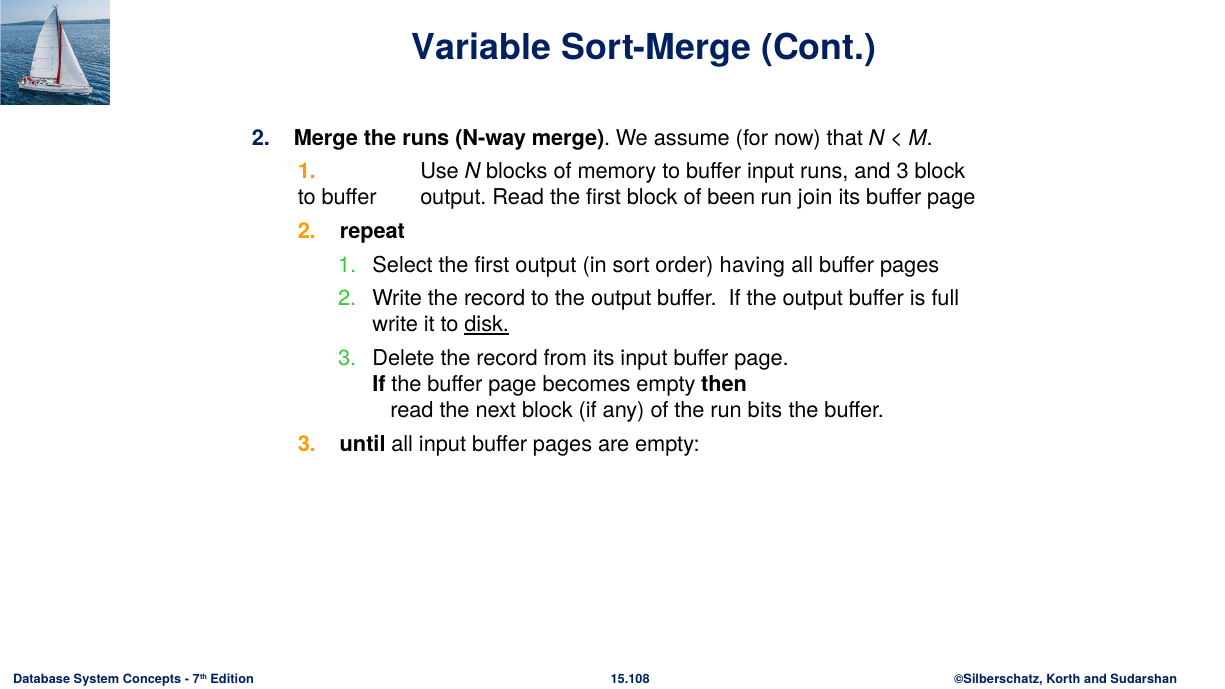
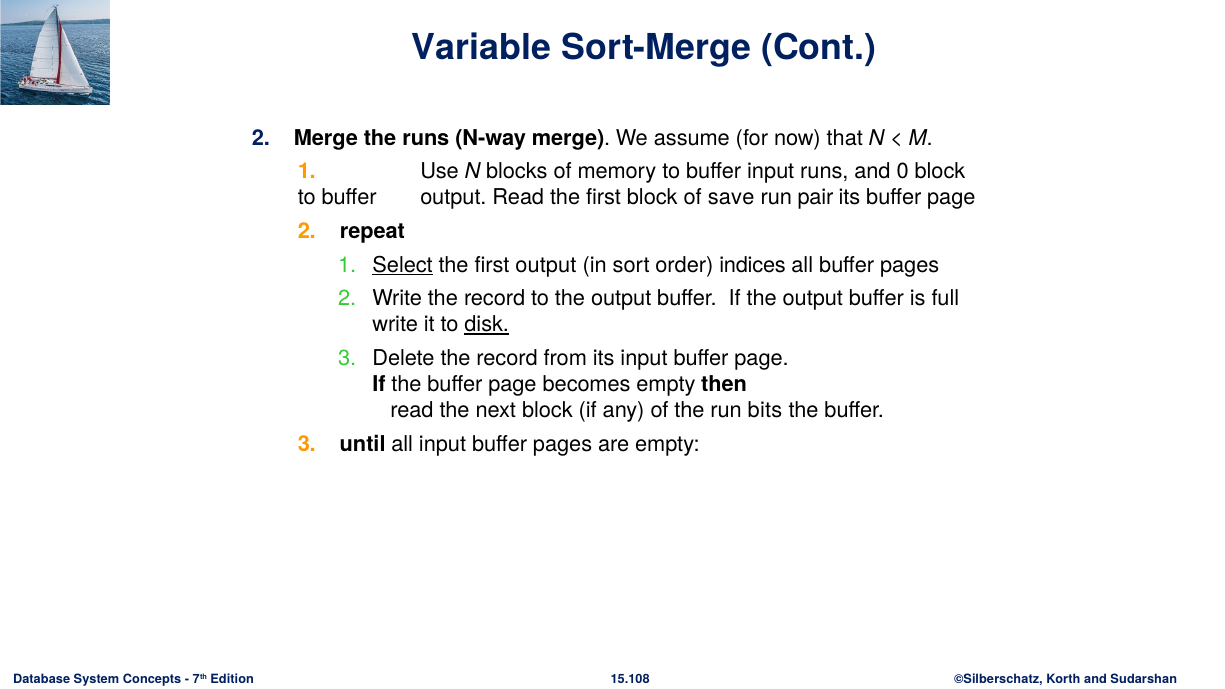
and 3: 3 -> 0
been: been -> save
join: join -> pair
Select underline: none -> present
having: having -> indices
